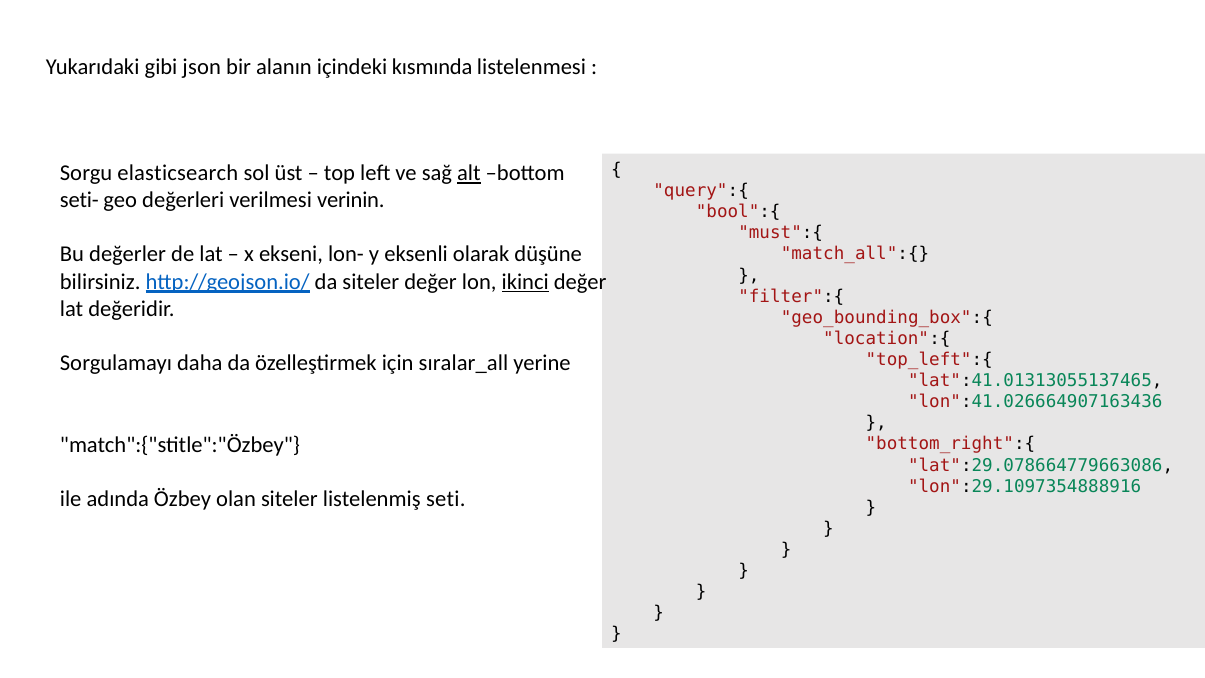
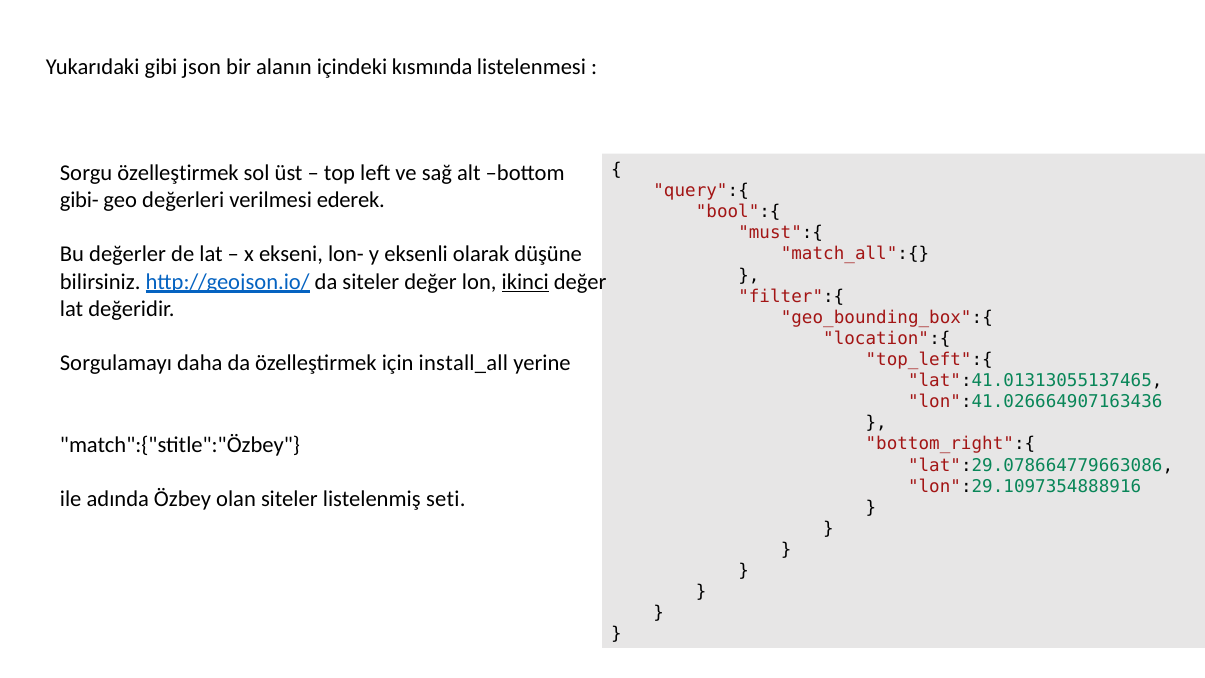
Sorgu elasticsearch: elasticsearch -> özelleştirmek
alt underline: present -> none
seti-: seti- -> gibi-
verinin: verinin -> ederek
sıralar_all: sıralar_all -> install_all
